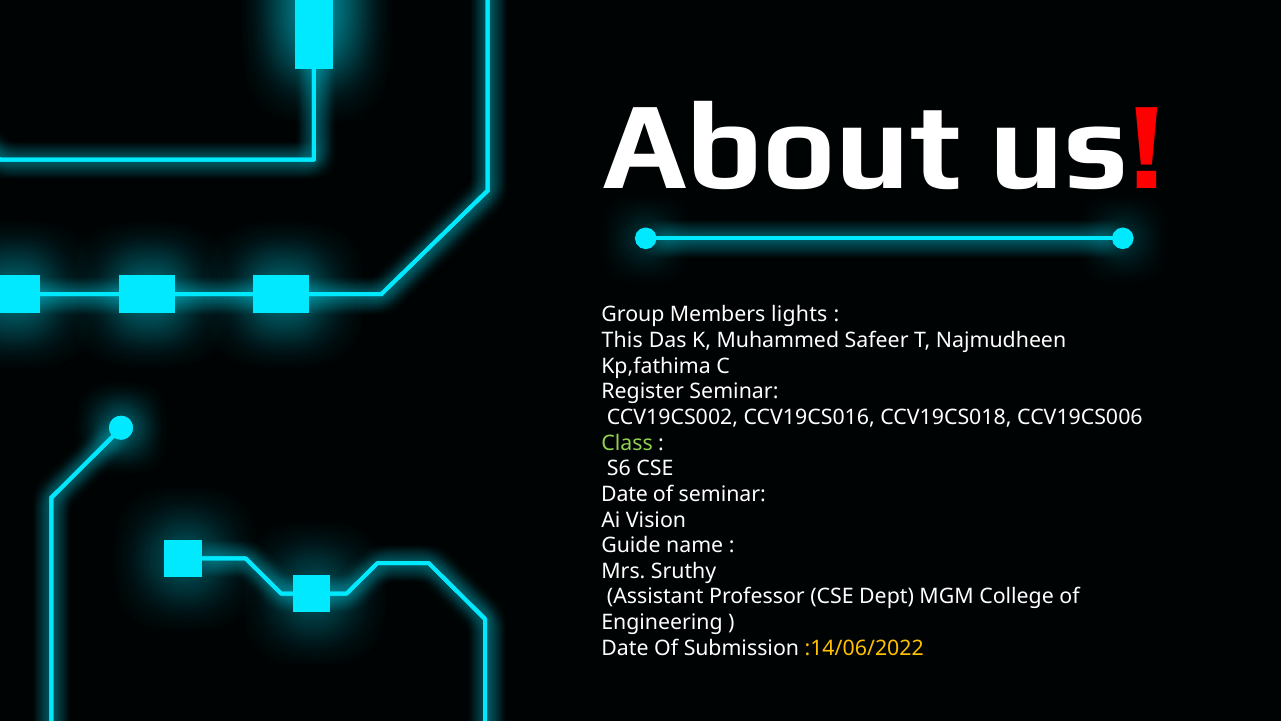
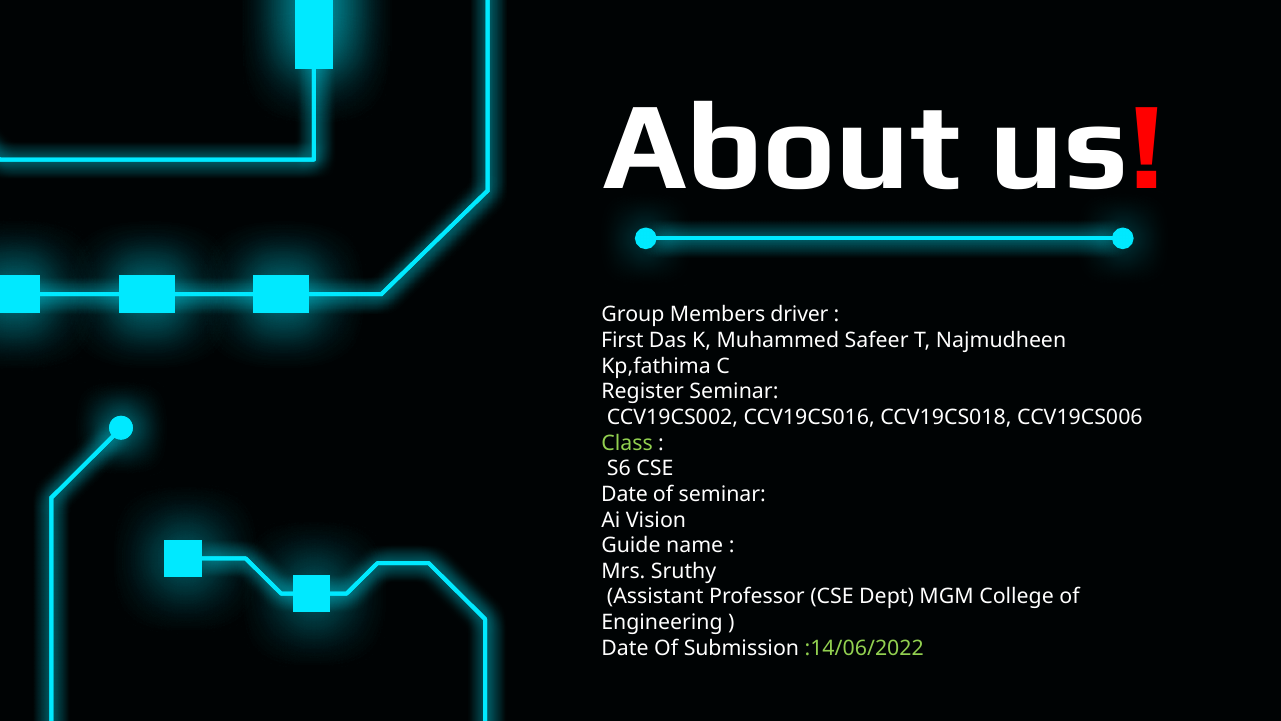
lights: lights -> driver
This: This -> First
:14/06/2022 colour: yellow -> light green
